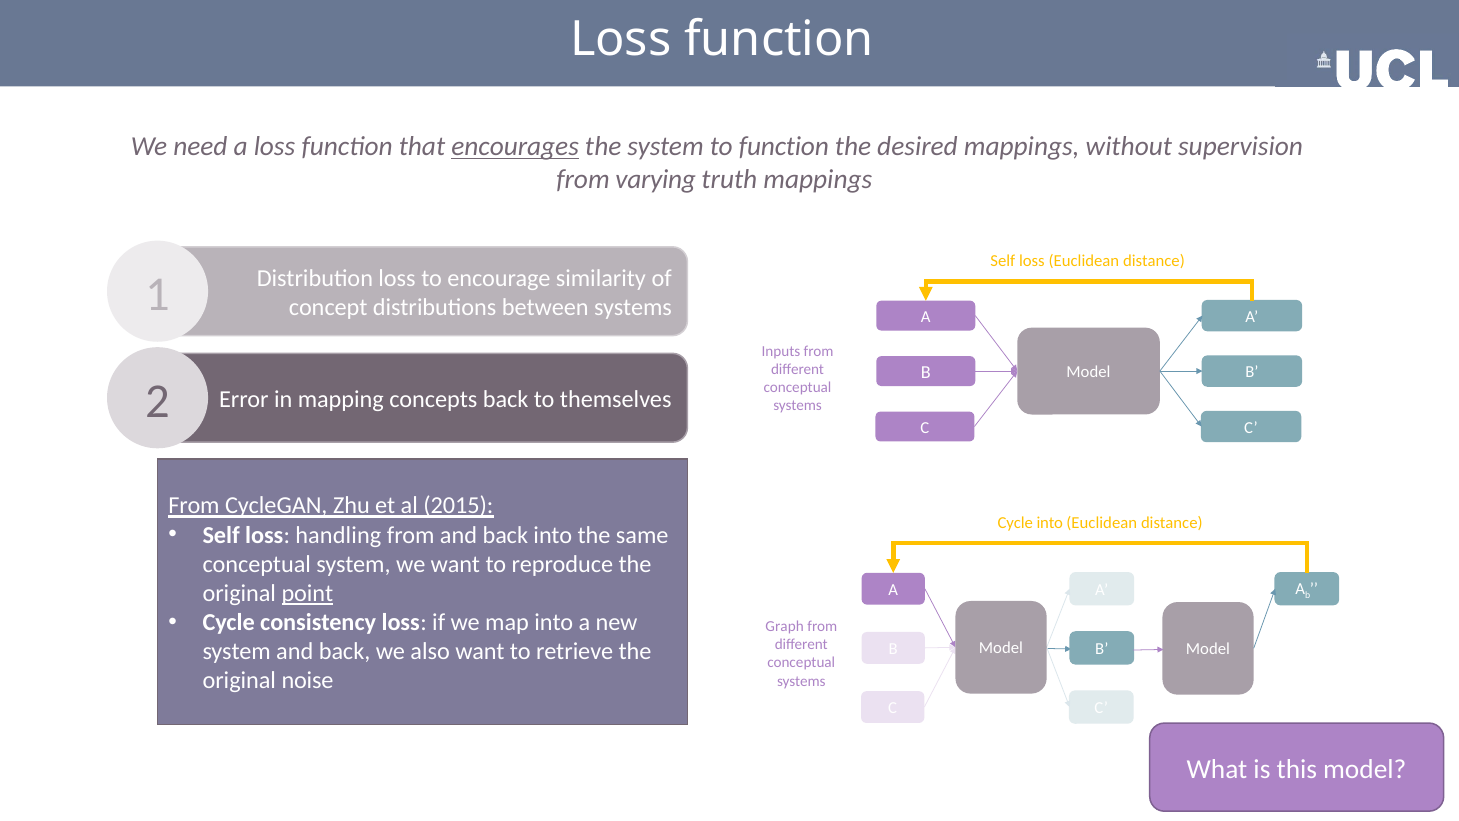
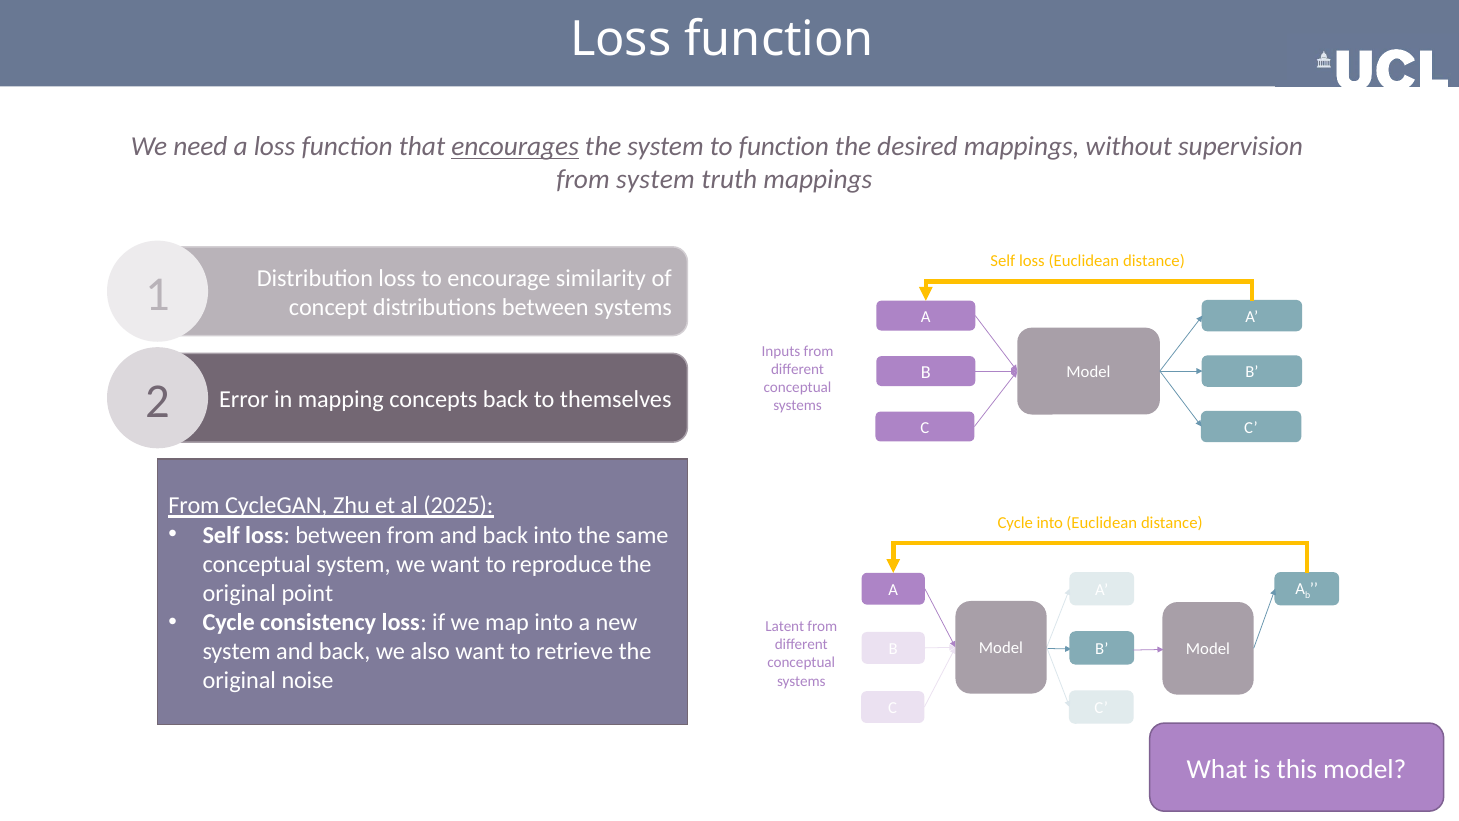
from varying: varying -> system
2015: 2015 -> 2025
loss handling: handling -> between
point underline: present -> none
Graph: Graph -> Latent
